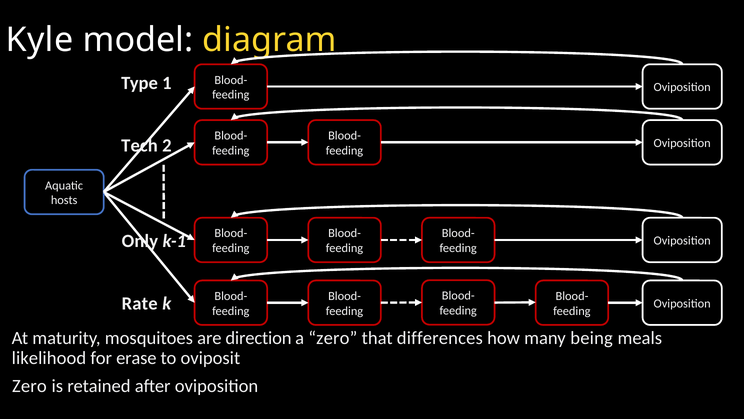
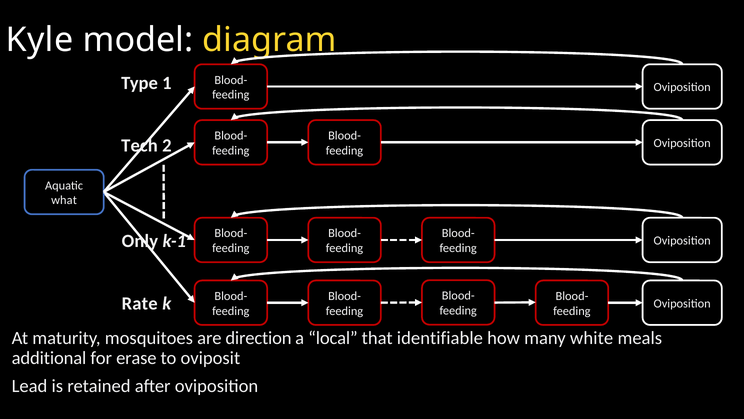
hosts: hosts -> what
a zero: zero -> local
differences: differences -> identifiable
being: being -> white
likelihood: likelihood -> additional
Zero at (29, 386): Zero -> Lead
